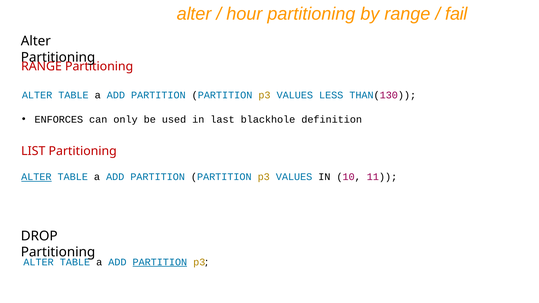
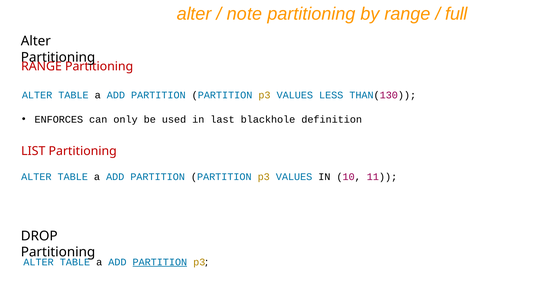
hour: hour -> note
fail: fail -> full
ALTER at (36, 177) underline: present -> none
